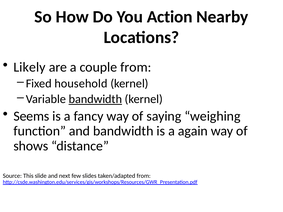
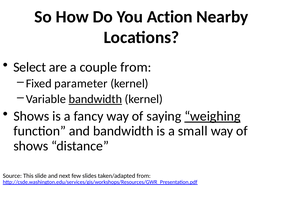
Likely: Likely -> Select
household: household -> parameter
Seems at (31, 116): Seems -> Shows
weighing underline: none -> present
again: again -> small
